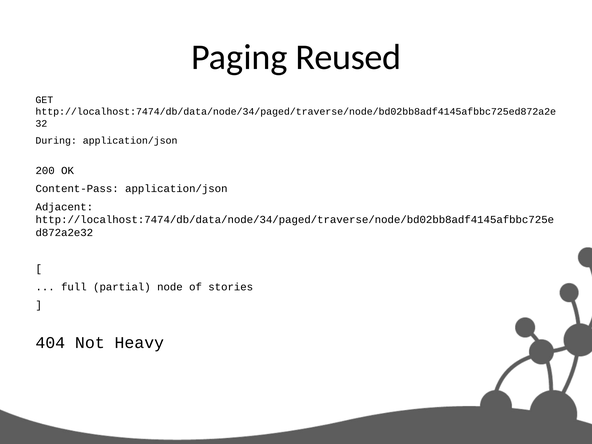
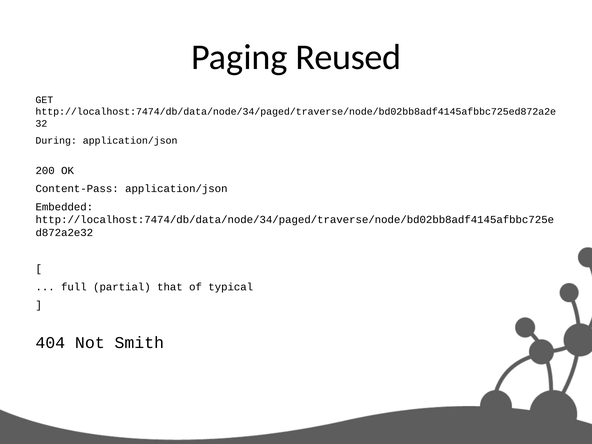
Adjacent: Adjacent -> Embedded
node: node -> that
stories: stories -> typical
Heavy: Heavy -> Smith
